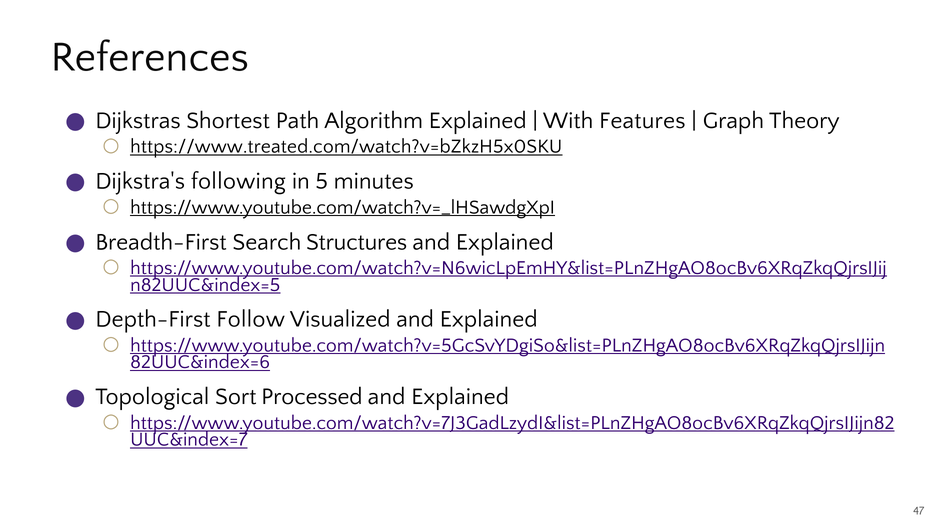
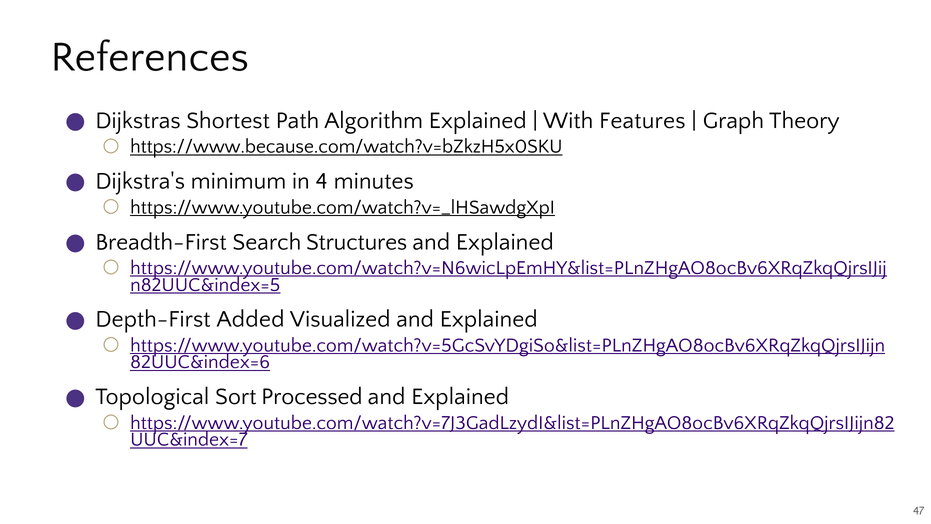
https://www.treated.com/watch?v=bZkzH5x0SKU: https://www.treated.com/watch?v=bZkzH5x0SKU -> https://www.because.com/watch?v=bZkzH5x0SKU
following: following -> minimum
5: 5 -> 4
Follow: Follow -> Added
